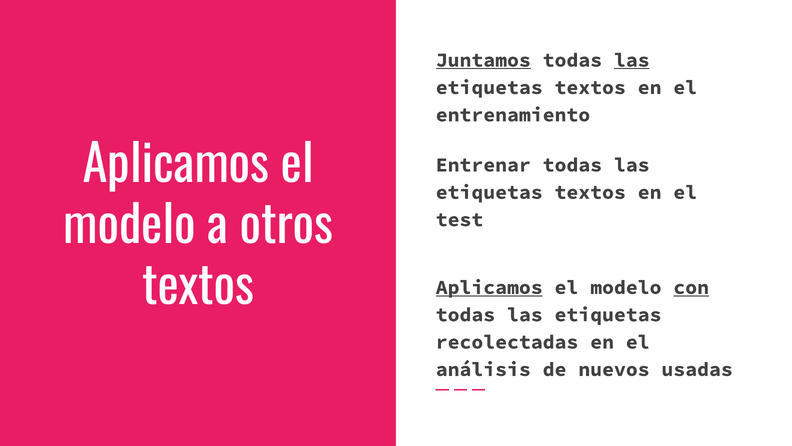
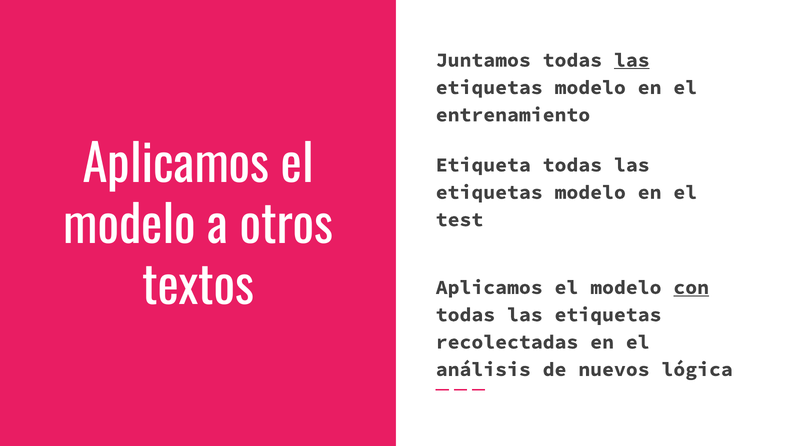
Juntamos underline: present -> none
textos at (590, 87): textos -> modelo
Entrenar: Entrenar -> Etiqueta
textos at (590, 192): textos -> modelo
Aplicamos at (489, 287) underline: present -> none
usadas: usadas -> lógica
